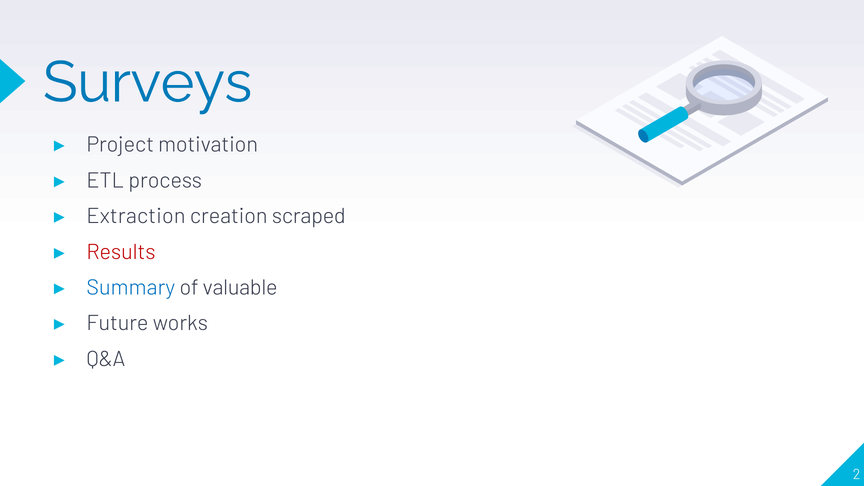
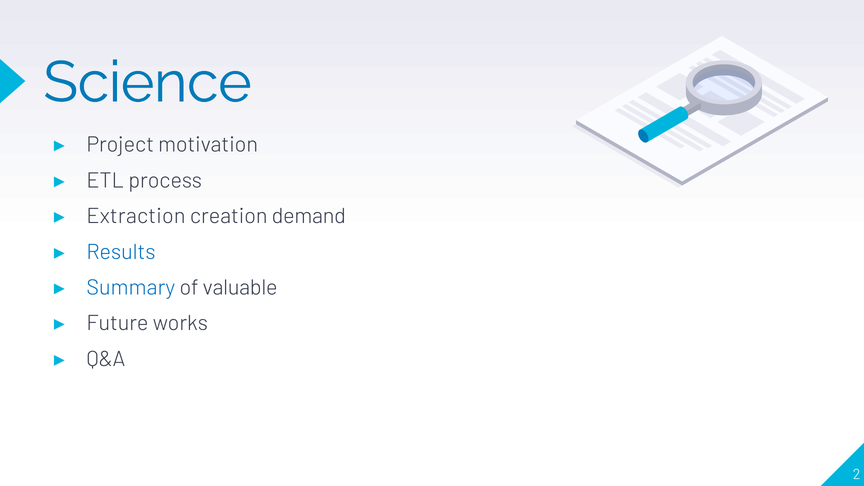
Surveys: Surveys -> Science
scraped: scraped -> demand
Results colour: red -> blue
